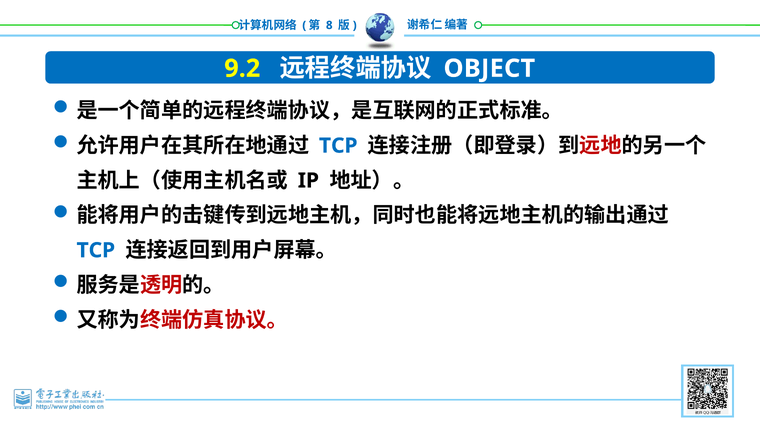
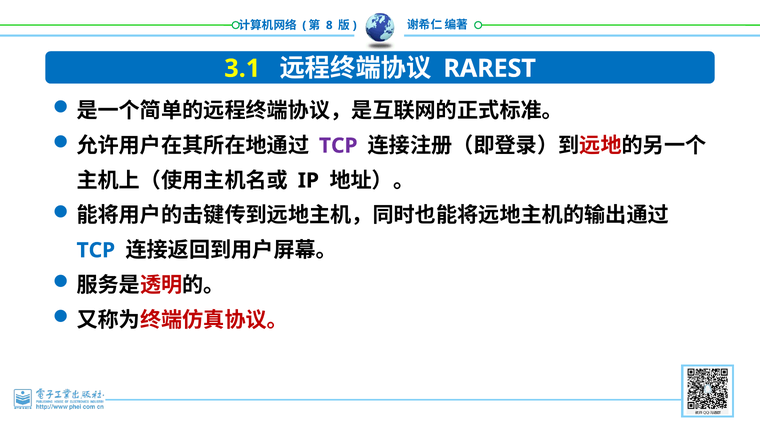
9.2: 9.2 -> 3.1
OBJECT: OBJECT -> RAREST
TCP at (338, 146) colour: blue -> purple
